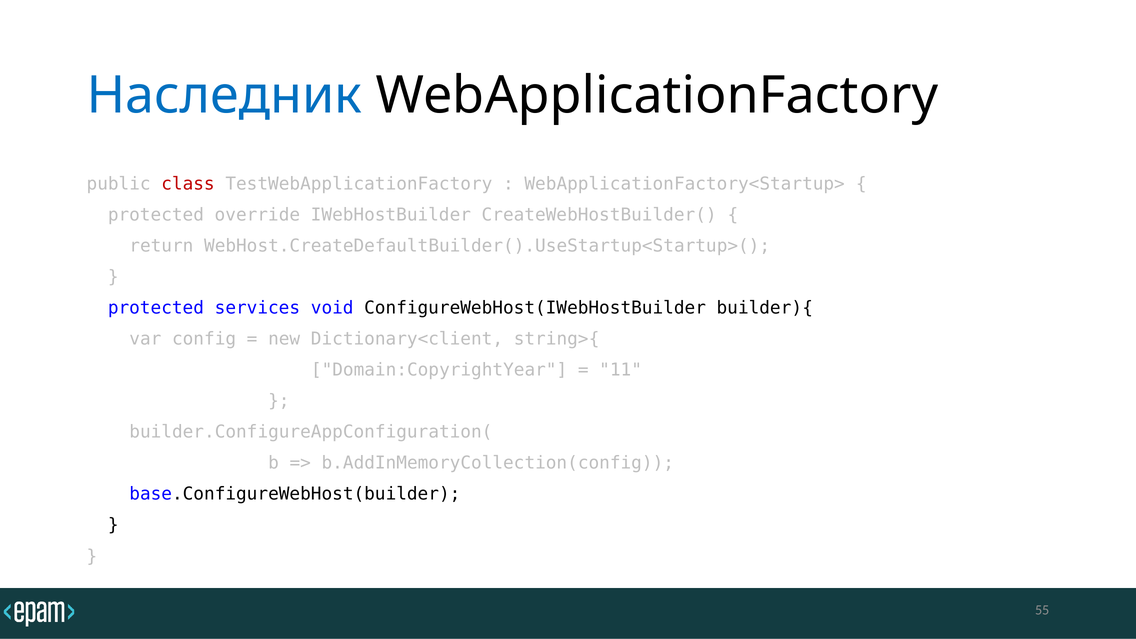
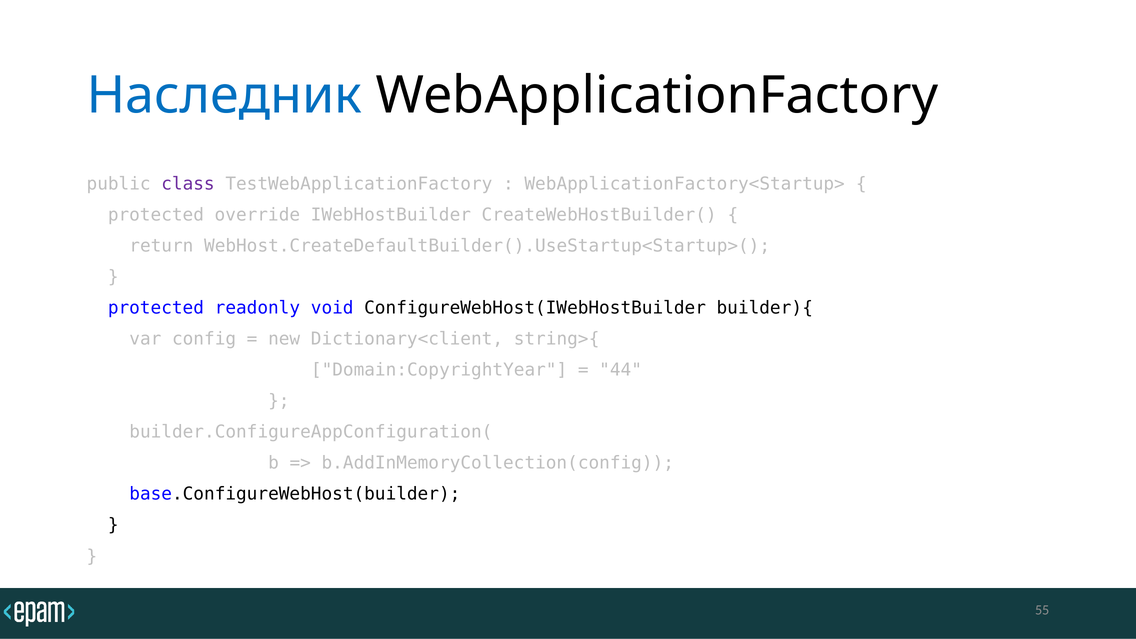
class colour: red -> purple
services: services -> readonly
11: 11 -> 44
